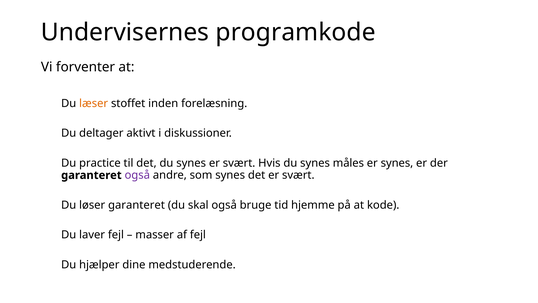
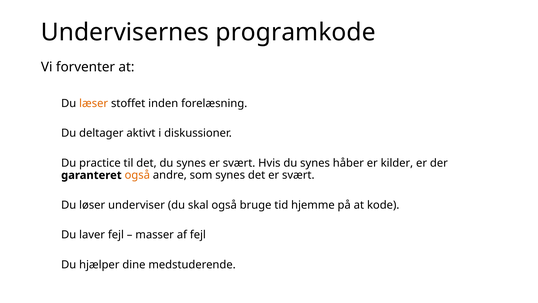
måles: måles -> håber
er synes: synes -> kilder
også at (137, 175) colour: purple -> orange
løser garanteret: garanteret -> underviser
